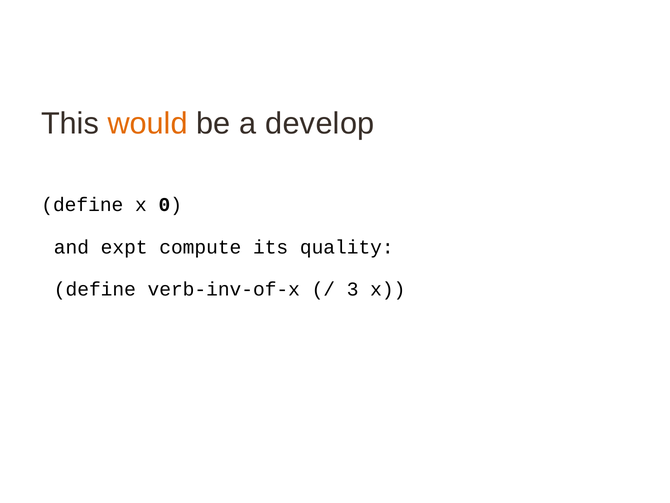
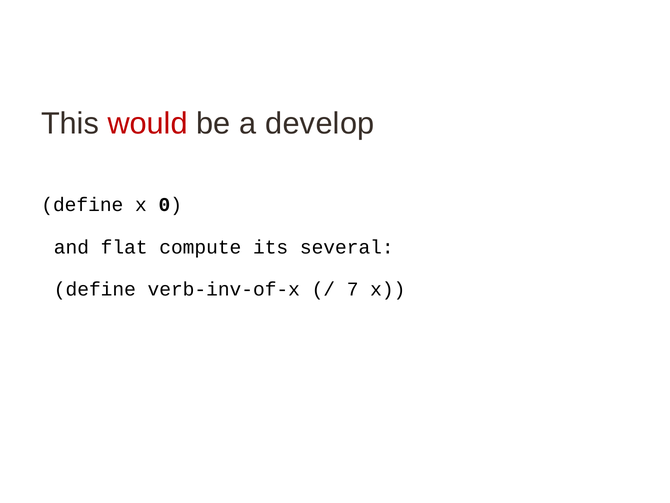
would colour: orange -> red
expt: expt -> flat
quality: quality -> several
3: 3 -> 7
